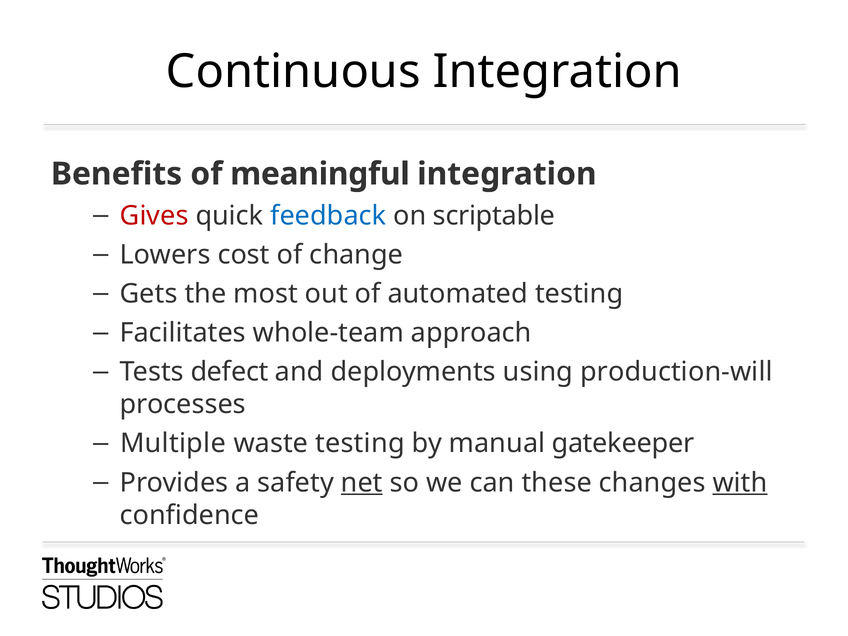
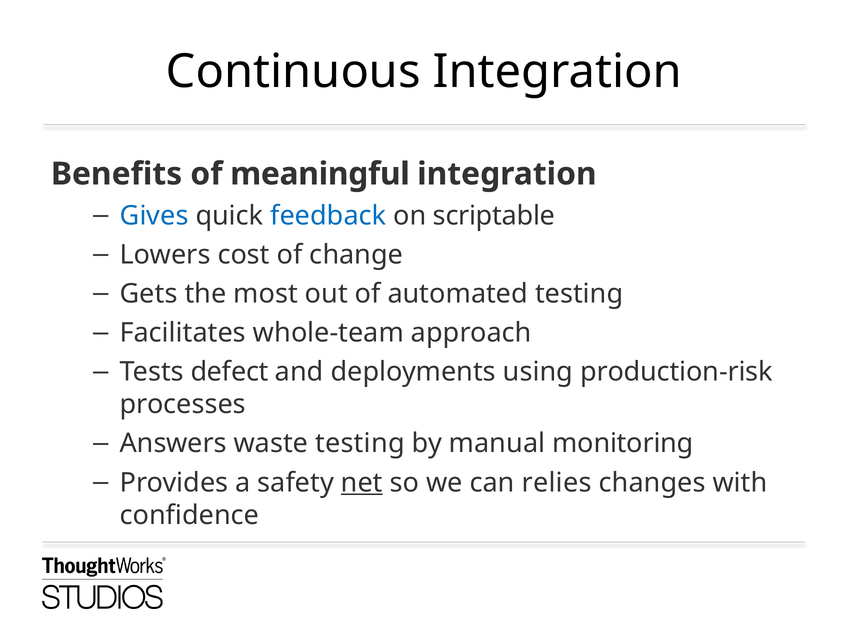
Gives colour: red -> blue
production-will: production-will -> production-risk
Multiple: Multiple -> Answers
gatekeeper: gatekeeper -> monitoring
these: these -> relies
with underline: present -> none
